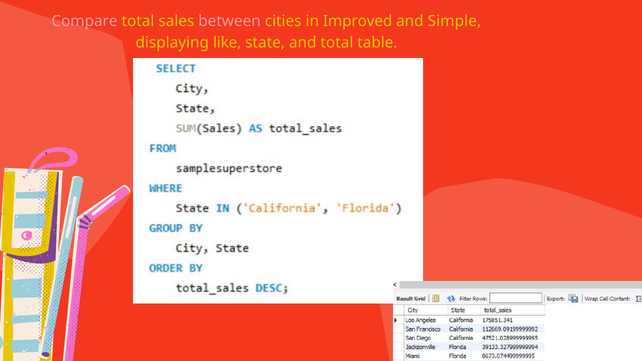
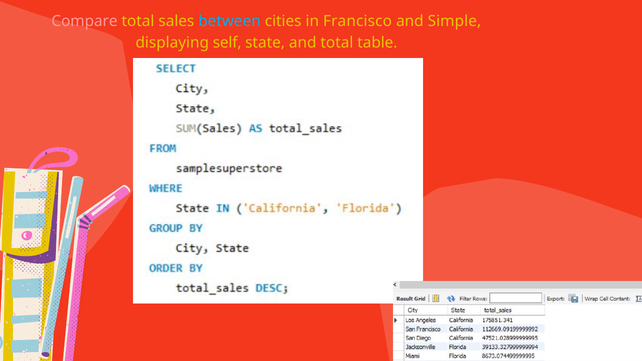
between colour: pink -> light blue
Improved: Improved -> Francisco
like: like -> self
